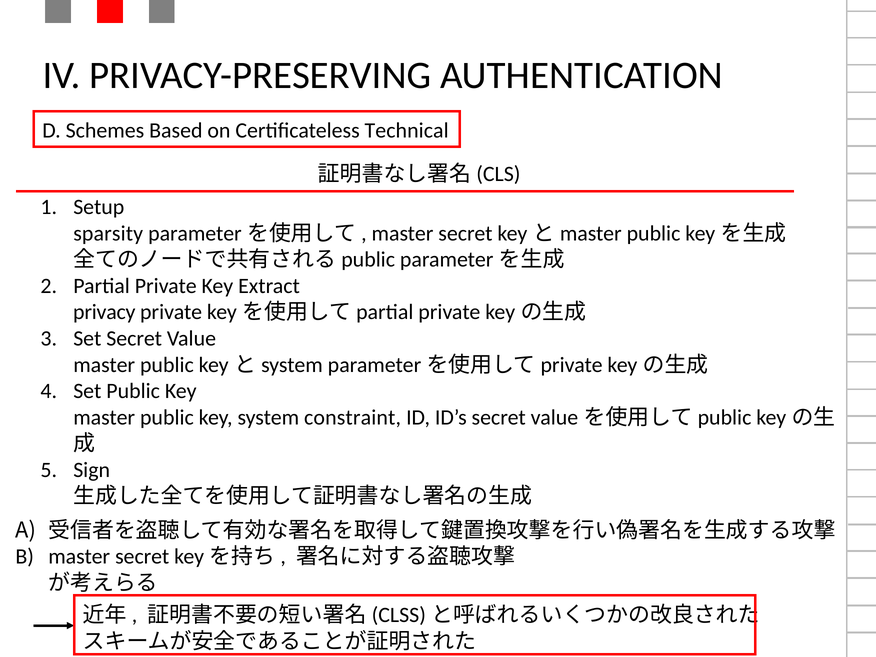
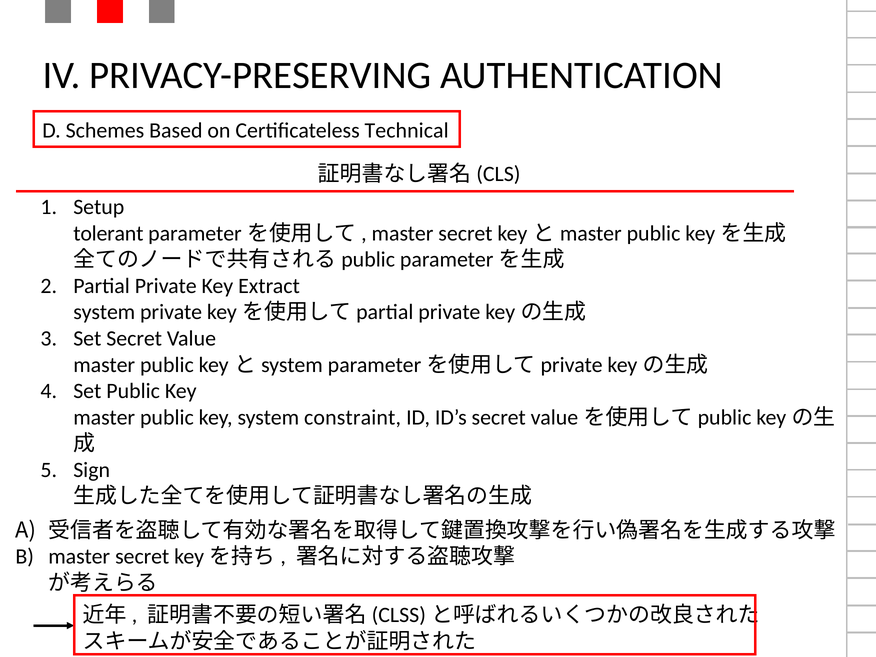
sparsity: sparsity -> tolerant
privacy at (104, 312): privacy -> system
